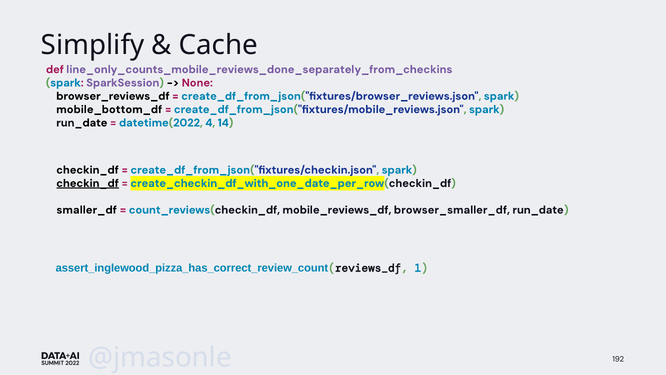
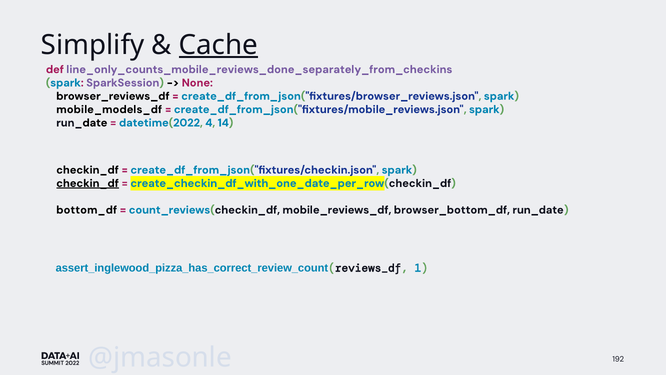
Cache underline: none -> present
mobile_bottom_df: mobile_bottom_df -> mobile_models_df
smaller_df: smaller_df -> bottom_df
browser_smaller_df: browser_smaller_df -> browser_bottom_df
